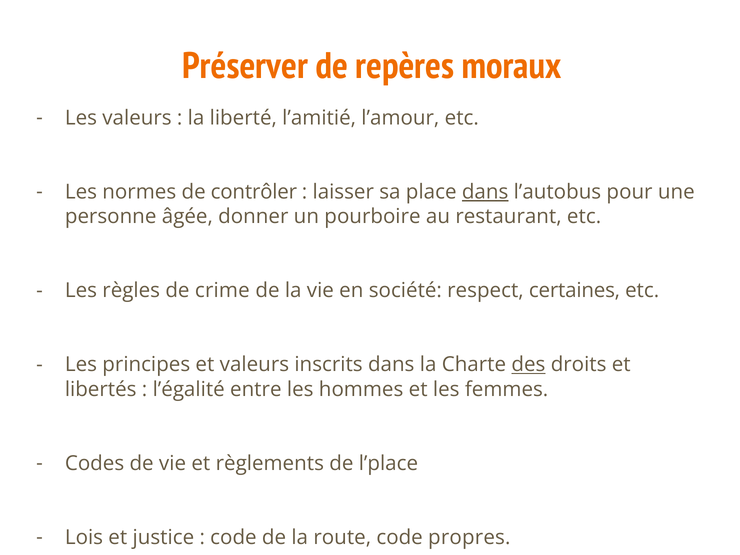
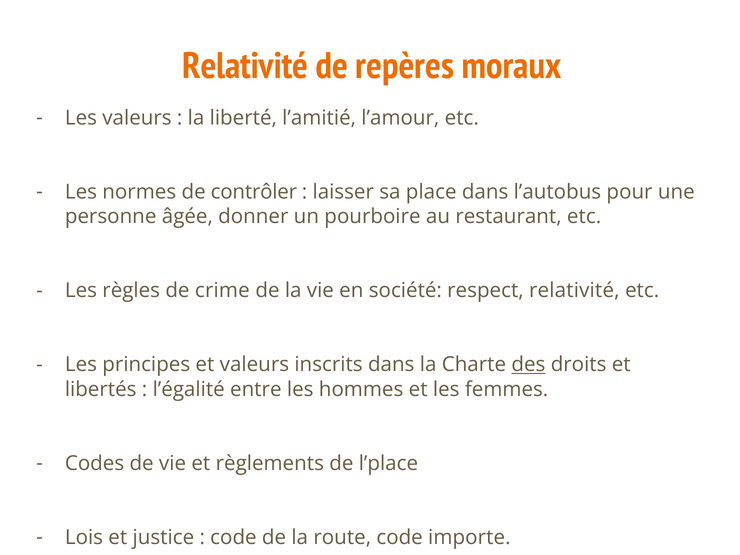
Préserver at (245, 66): Préserver -> Relativité
dans at (485, 192) underline: present -> none
respect certaines: certaines -> relativité
propres: propres -> importe
